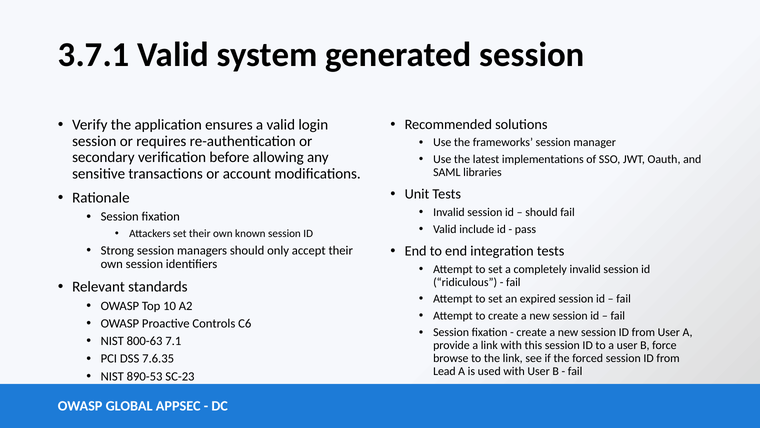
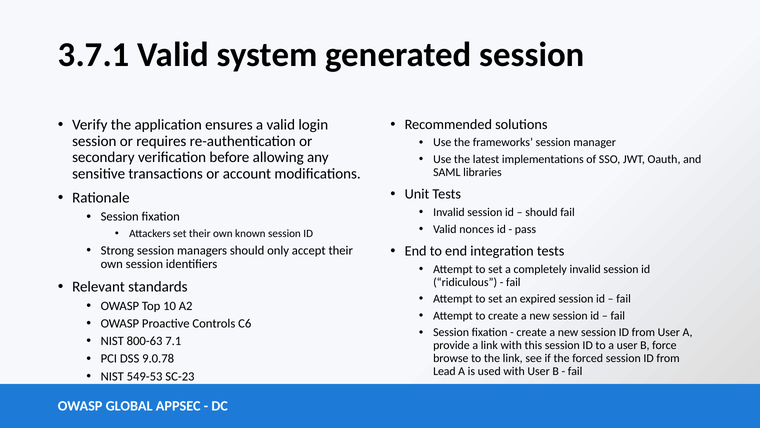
include: include -> nonces
7.6.35: 7.6.35 -> 9.0.78
890-53: 890-53 -> 549-53
